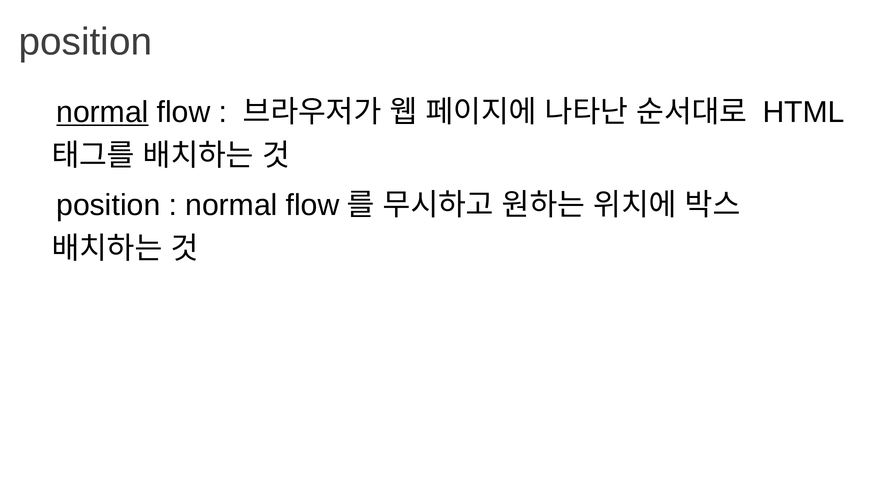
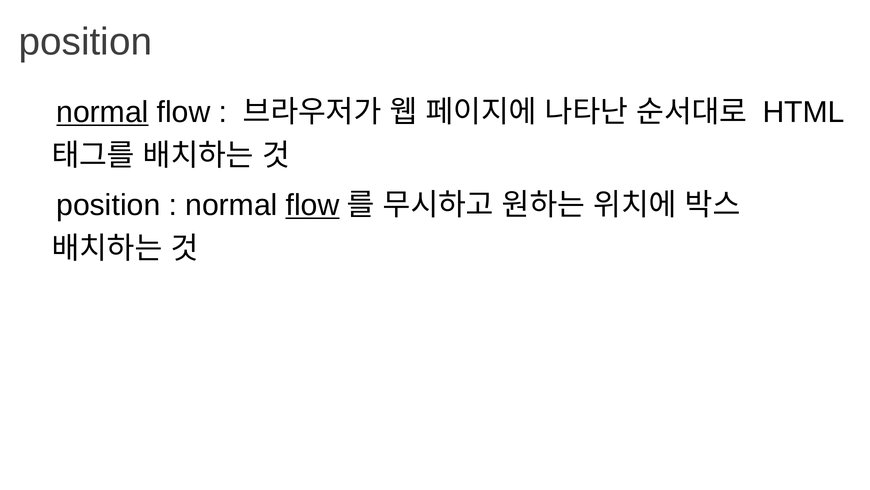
flow at (313, 205) underline: none -> present
